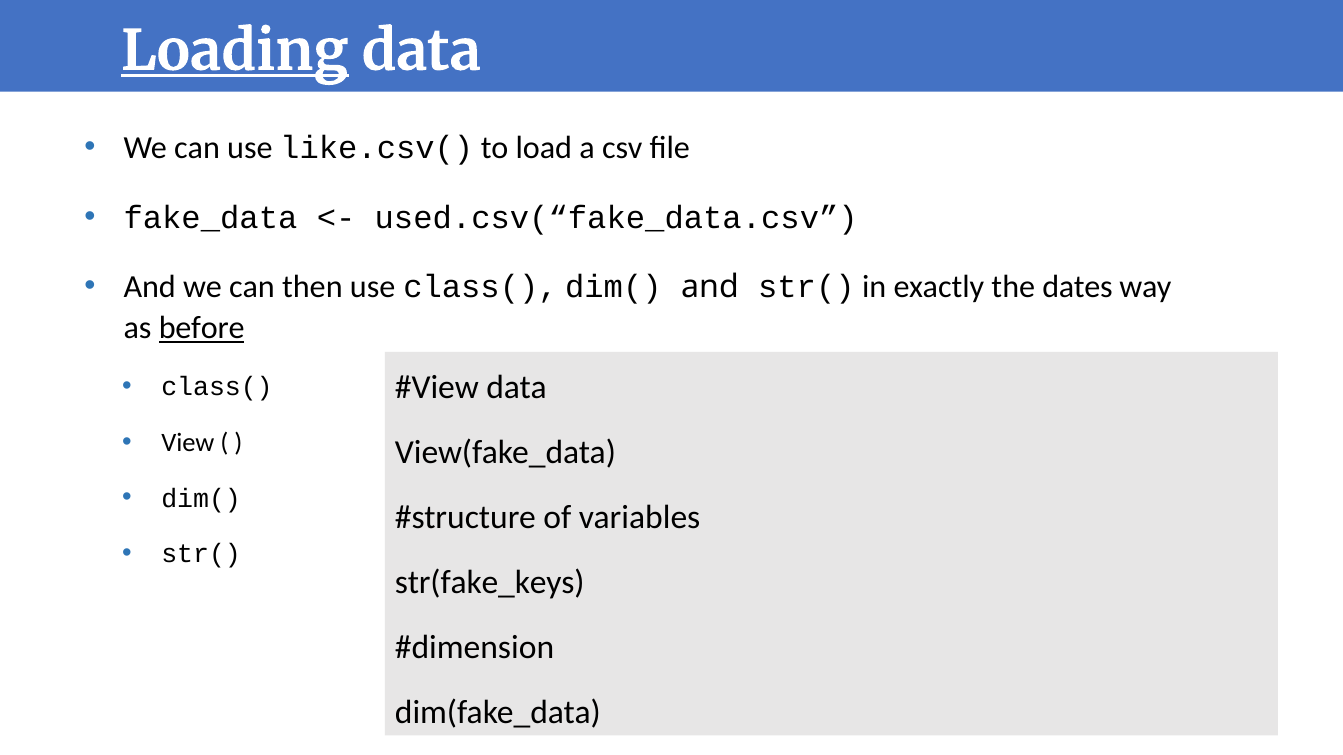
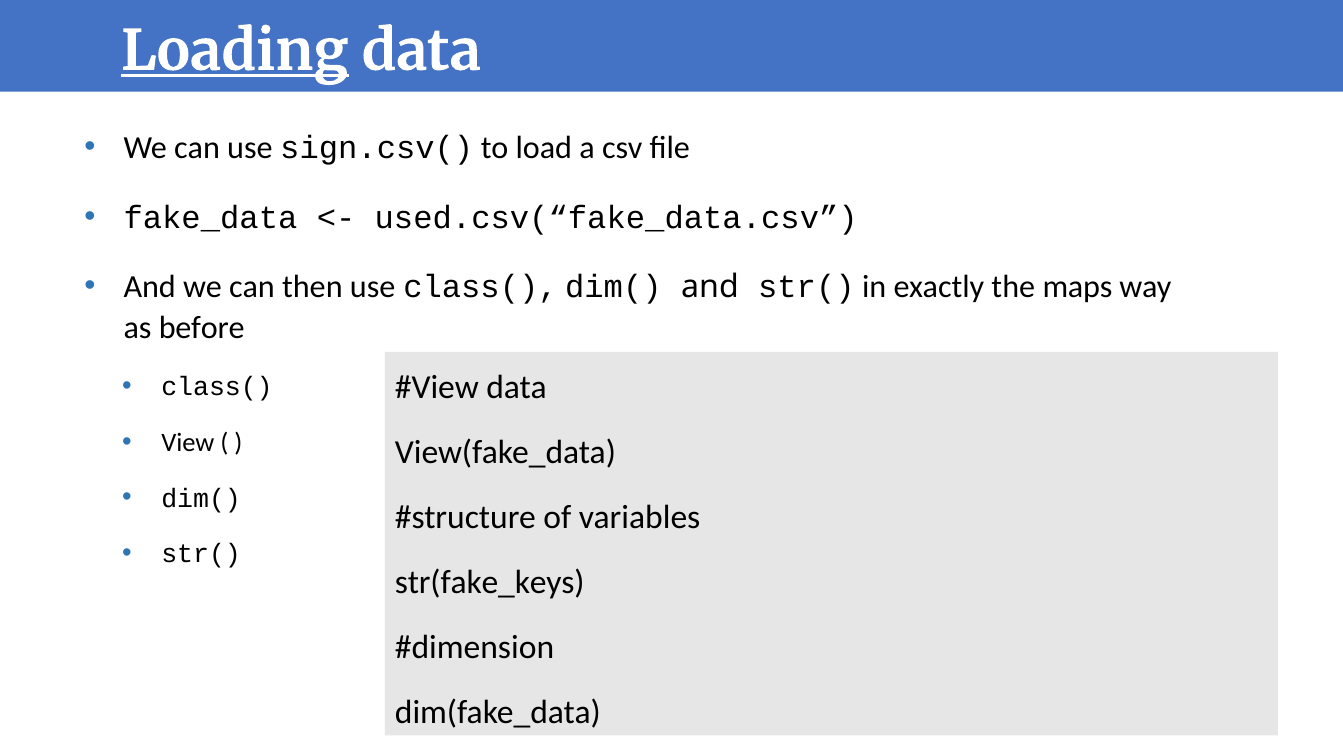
like.csv(: like.csv( -> sign.csv(
dates: dates -> maps
before underline: present -> none
